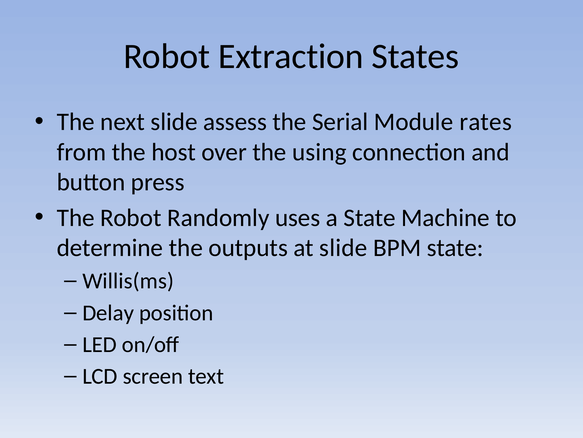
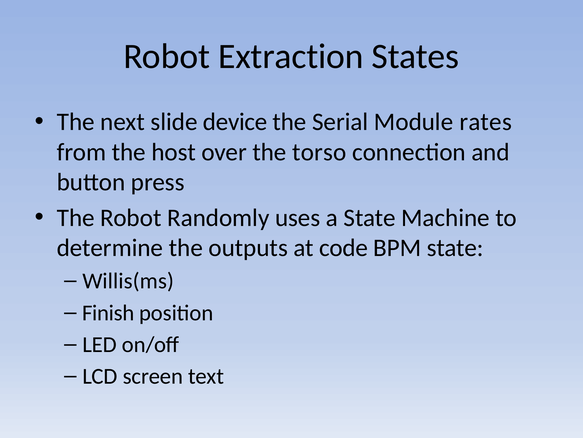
assess: assess -> device
using: using -> torso
at slide: slide -> code
Delay: Delay -> Finish
